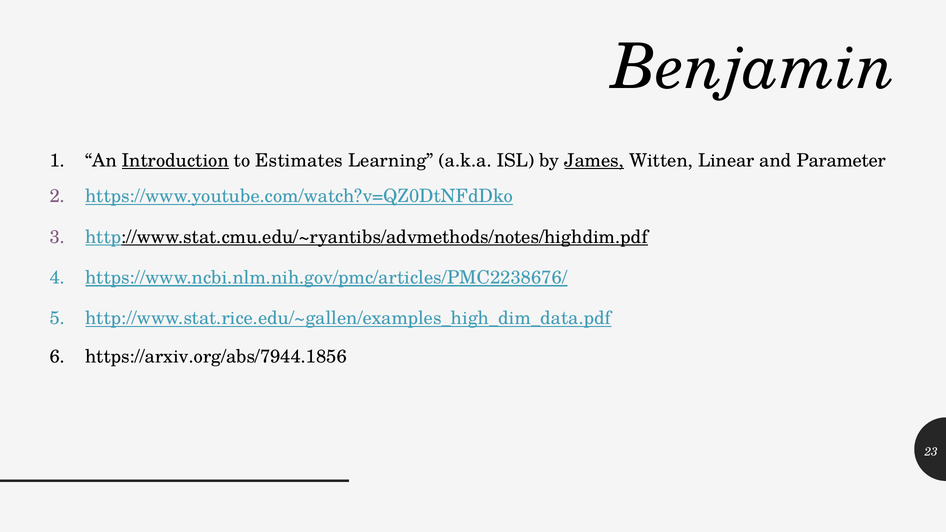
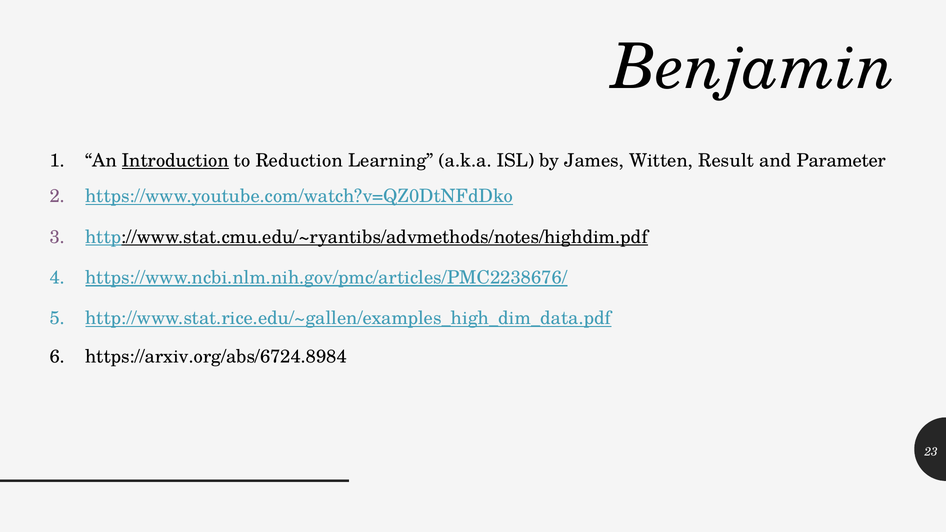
Estimates: Estimates -> Reduction
James underline: present -> none
Linear: Linear -> Result
https://arxiv.org/abs/7944.1856: https://arxiv.org/abs/7944.1856 -> https://arxiv.org/abs/6724.8984
